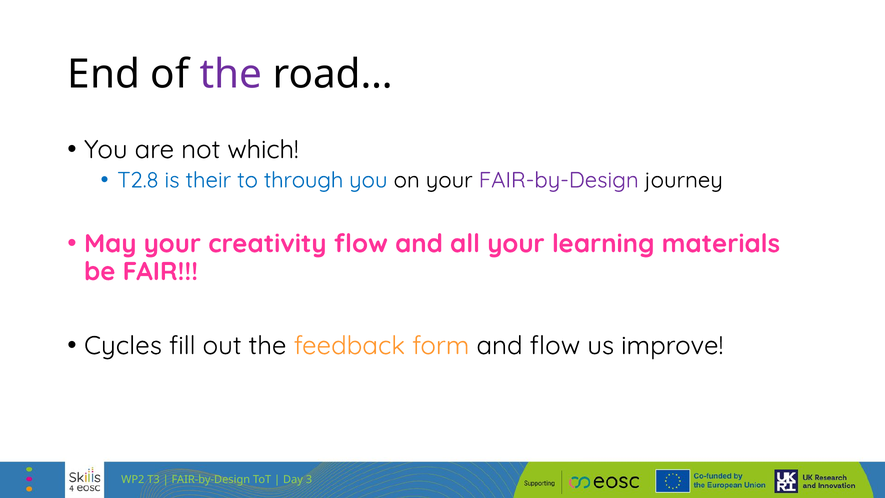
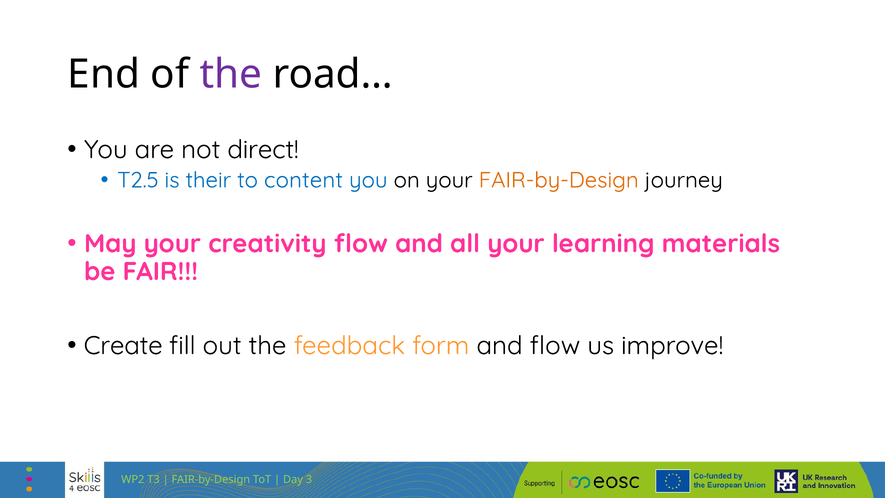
which: which -> direct
T2.8: T2.8 -> T2.5
through: through -> content
FAIR-by-Design at (559, 180) colour: purple -> orange
Cycles: Cycles -> Create
